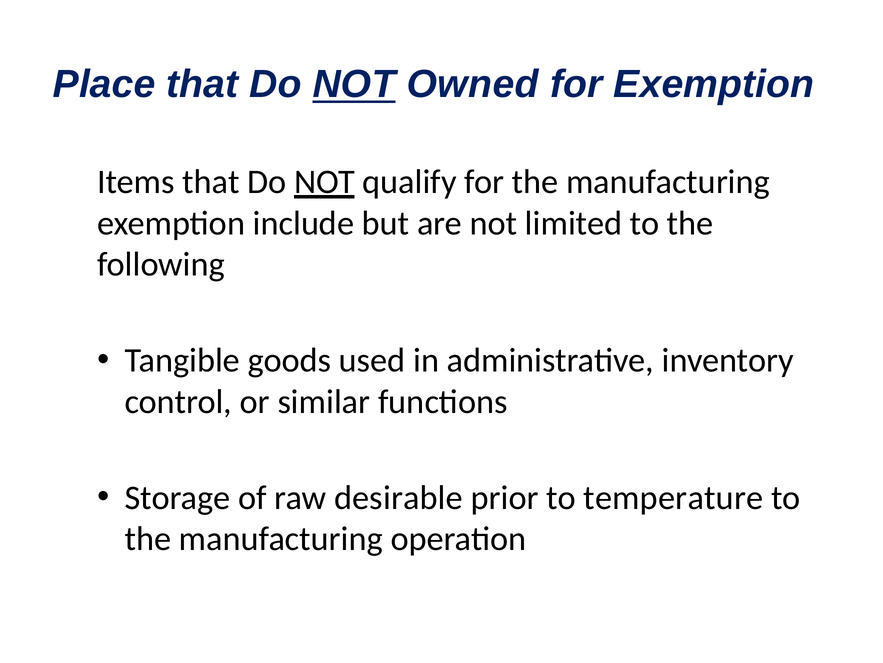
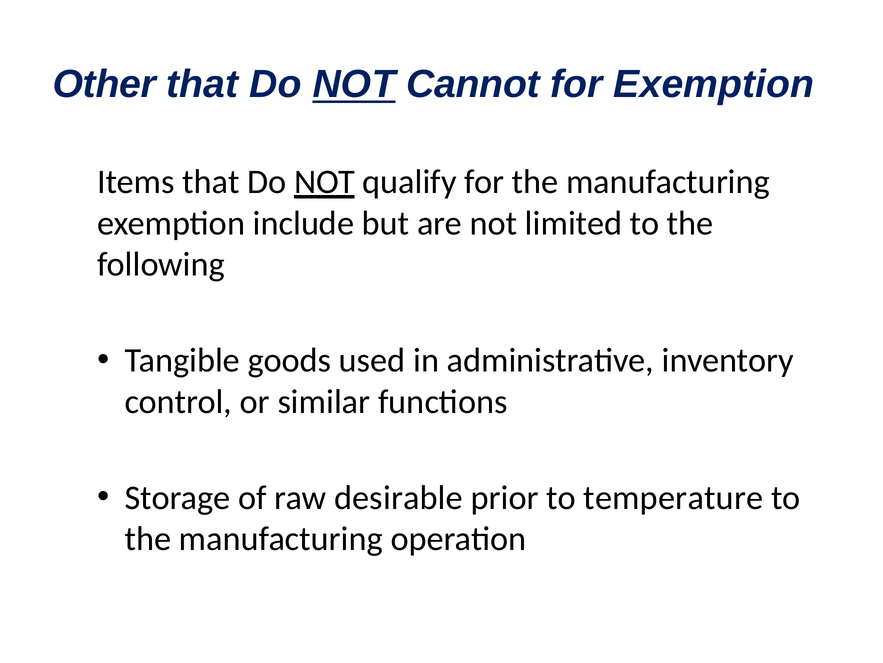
Place: Place -> Other
Owned: Owned -> Cannot
